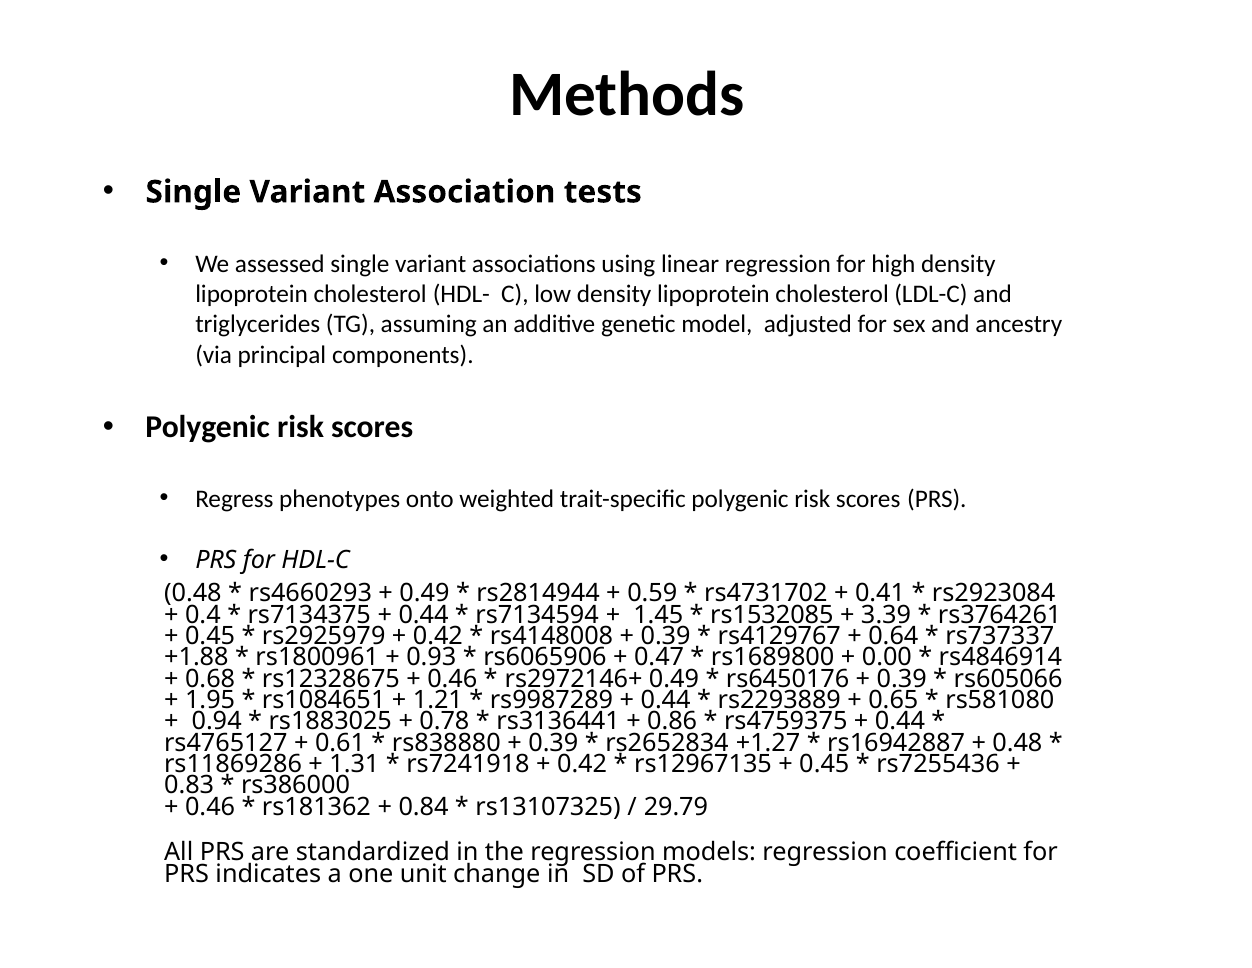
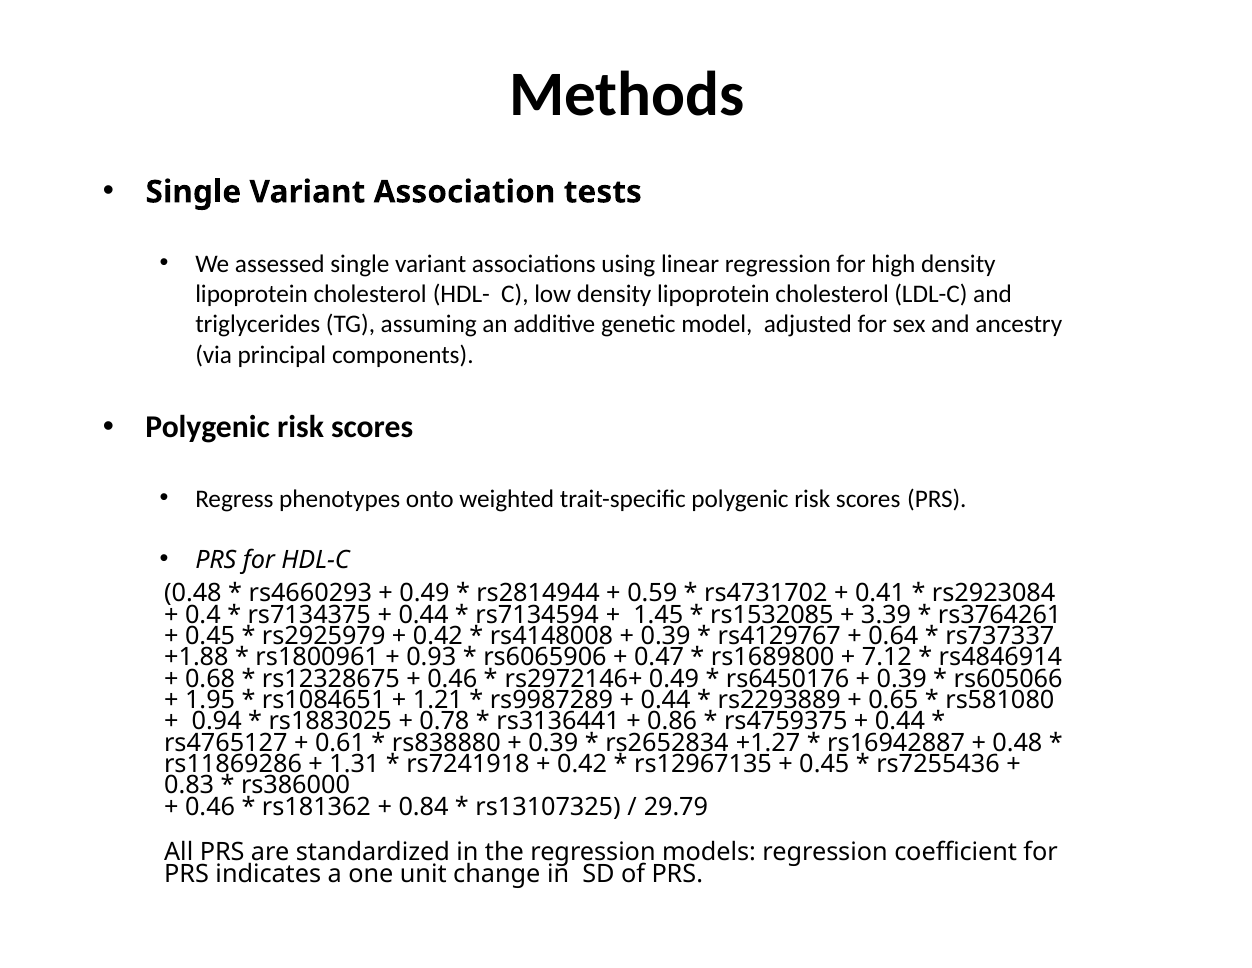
0.00: 0.00 -> 7.12
